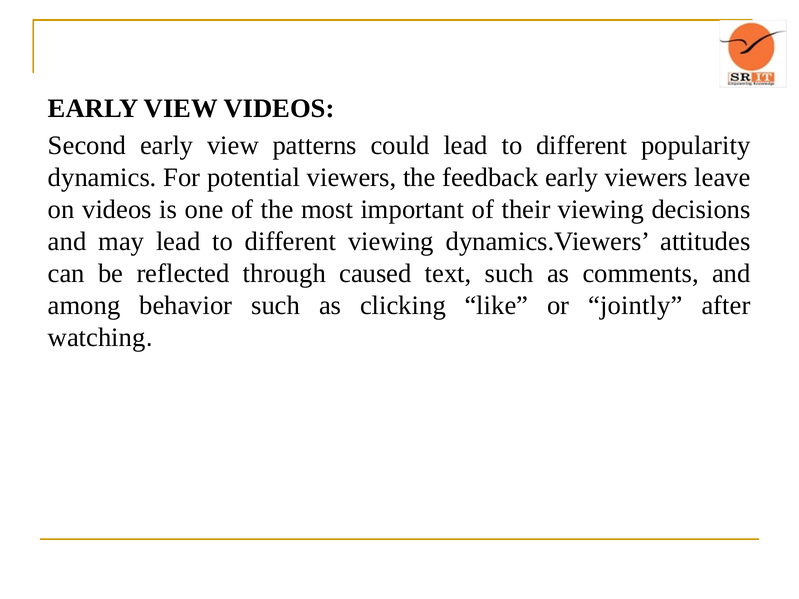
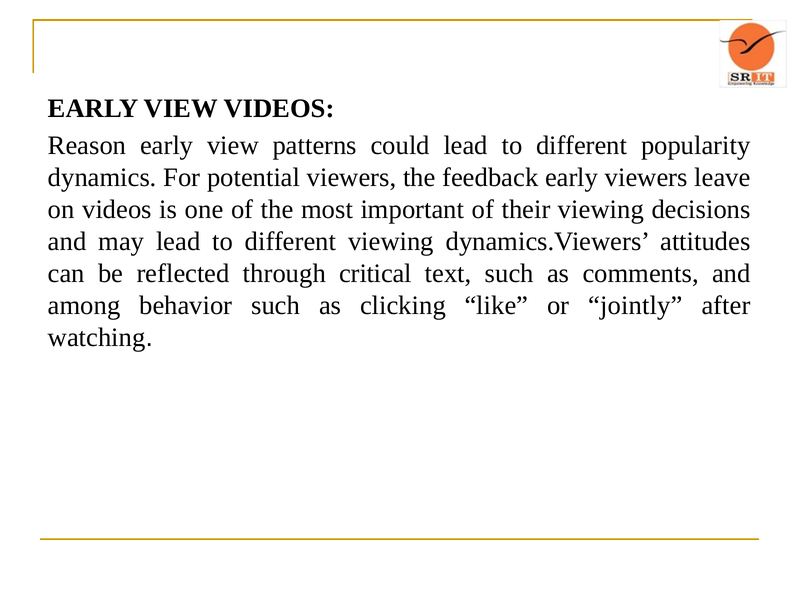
Second: Second -> Reason
caused: caused -> critical
